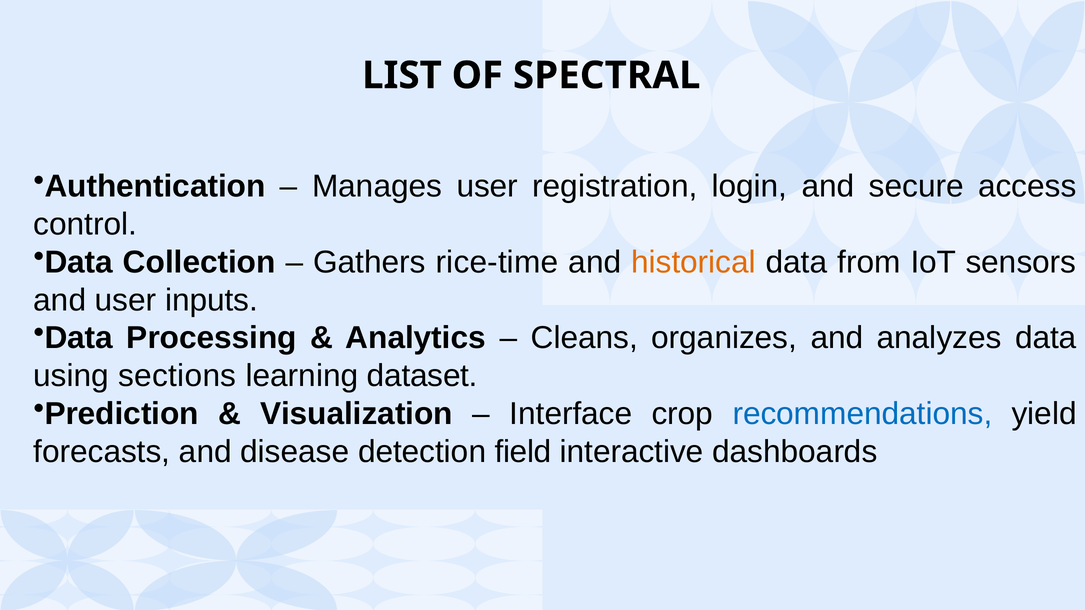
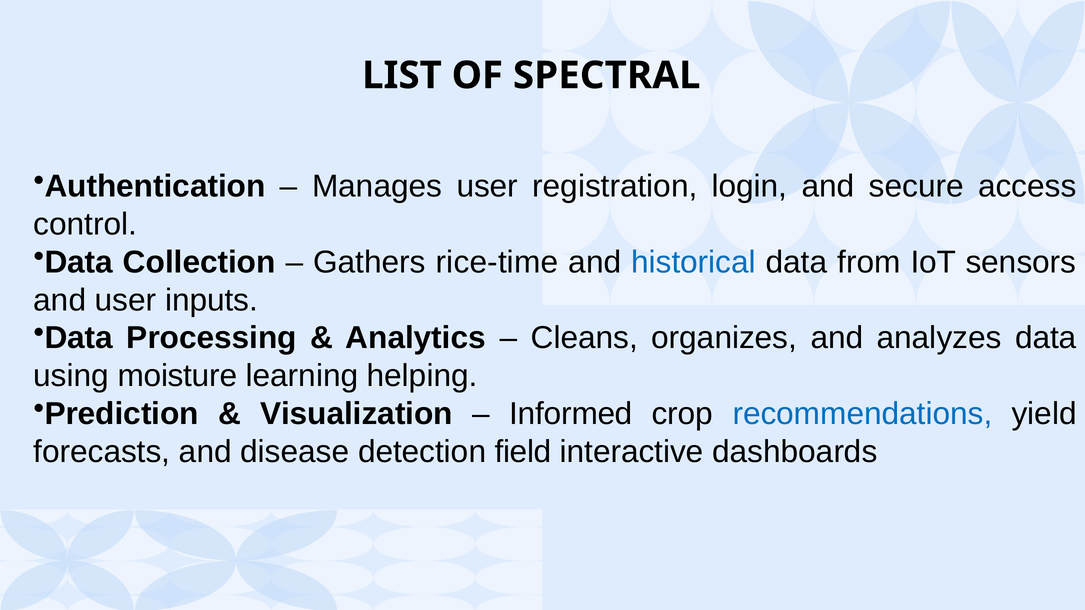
historical colour: orange -> blue
sections: sections -> moisture
dataset: dataset -> helping
Interface: Interface -> Informed
